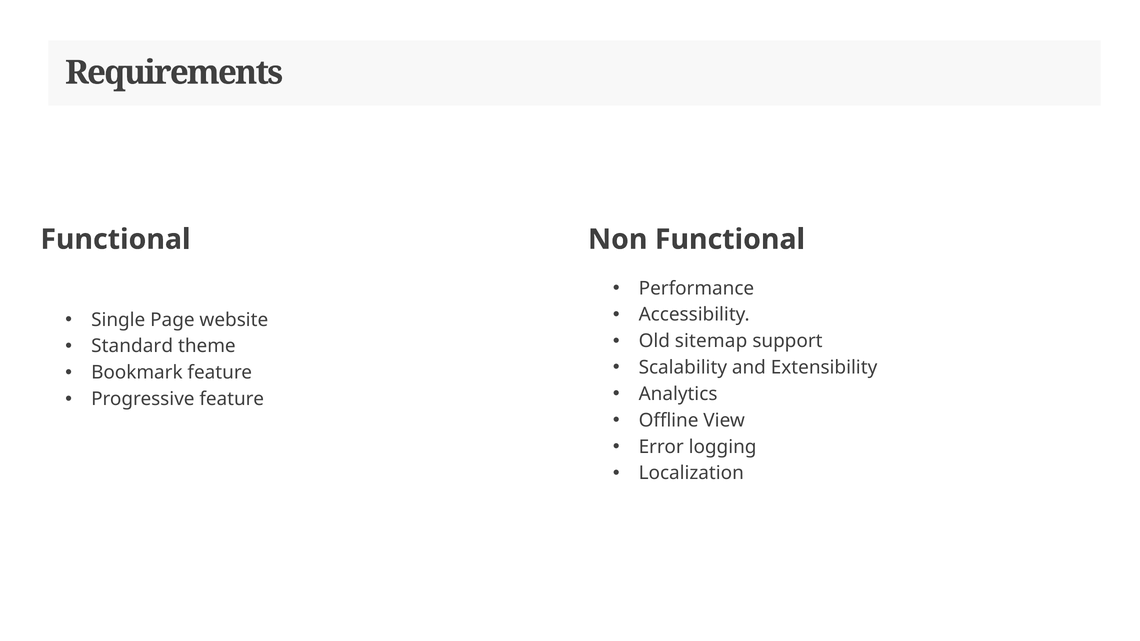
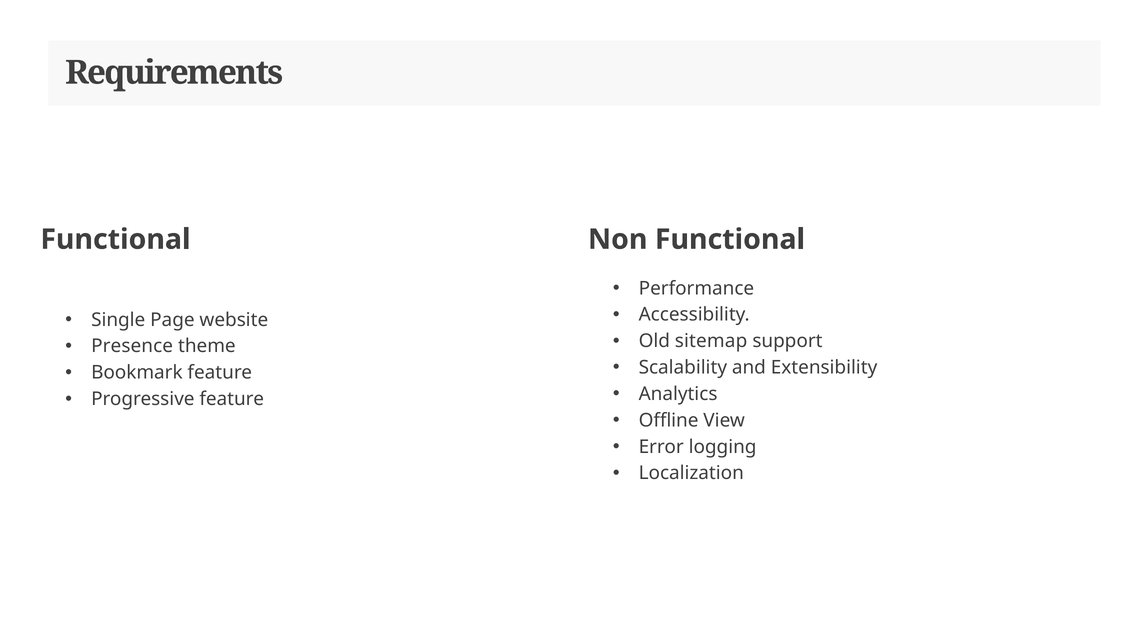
Standard: Standard -> Presence
